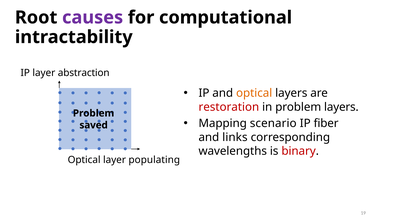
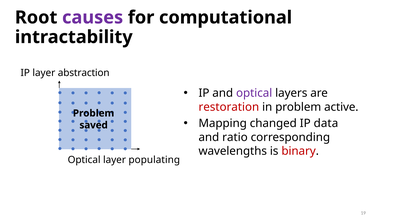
optical at (254, 93) colour: orange -> purple
problem layers: layers -> active
scenario: scenario -> changed
fiber: fiber -> data
links: links -> ratio
